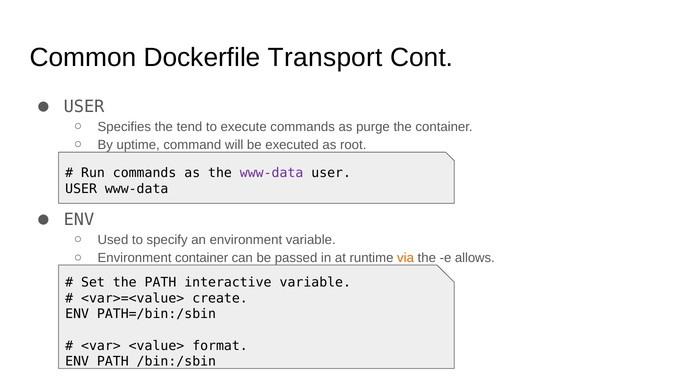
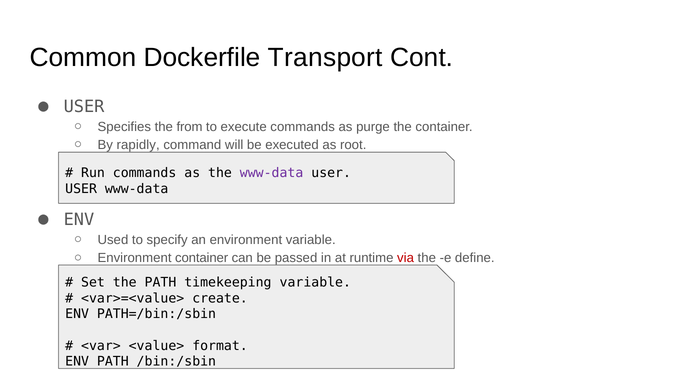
tend: tend -> from
uptime: uptime -> rapidly
via colour: orange -> red
allows: allows -> define
interactive: interactive -> timekeeping
